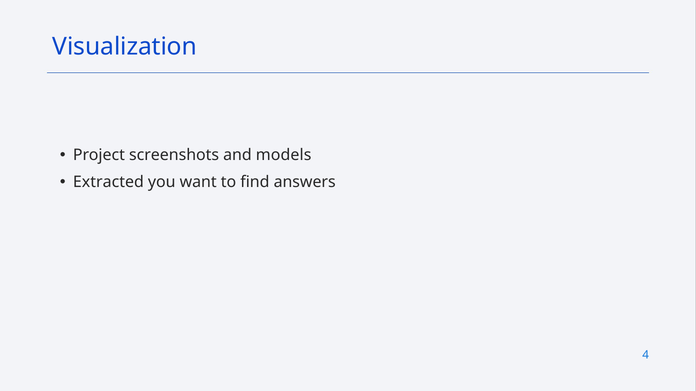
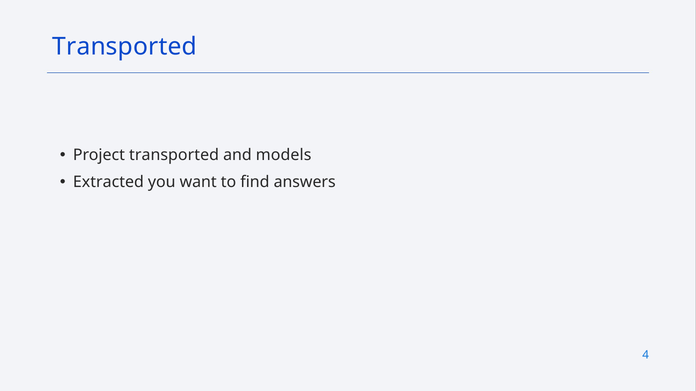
Visualization at (125, 46): Visualization -> Transported
Project screenshots: screenshots -> transported
